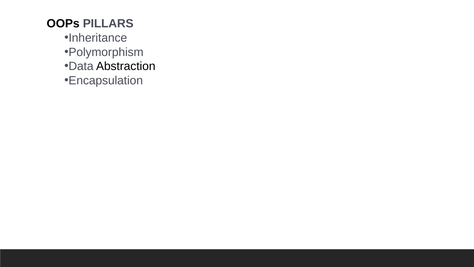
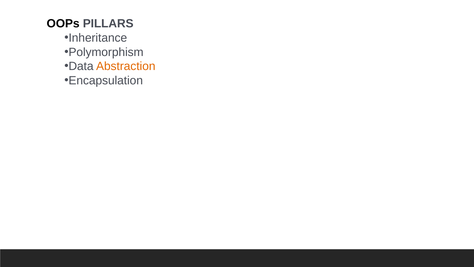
Abstraction colour: black -> orange
